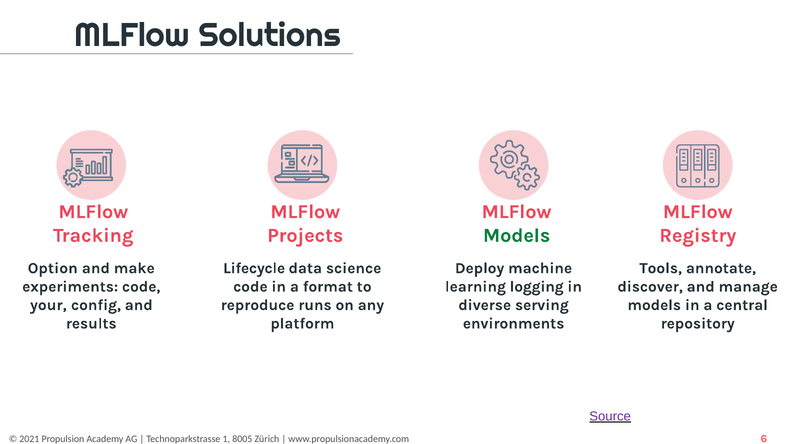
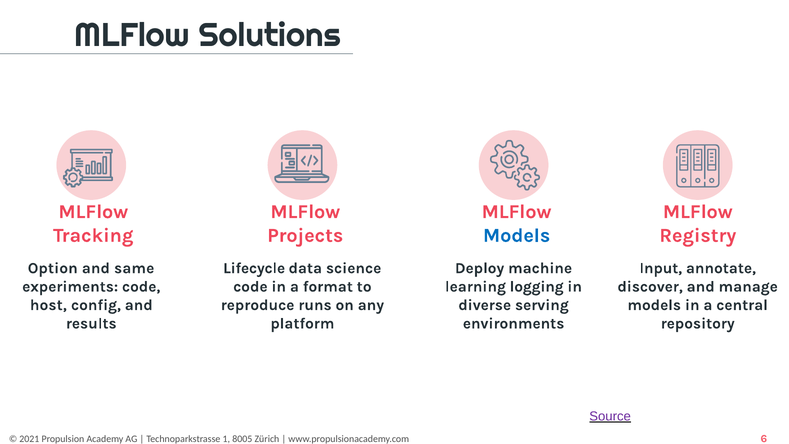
Models at (517, 235) colour: green -> blue
make: make -> same
Tools: Tools -> Input
your: your -> host
